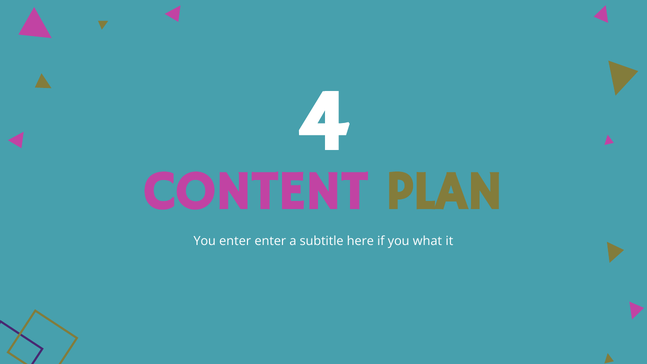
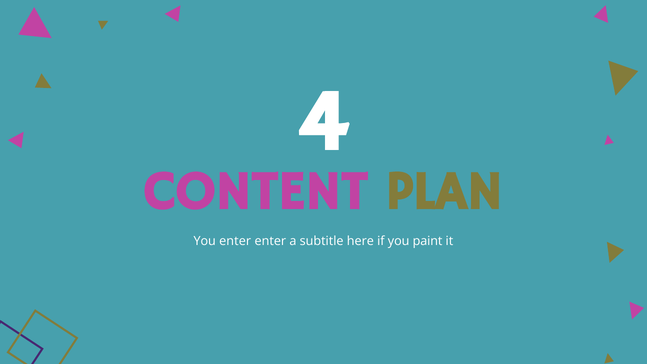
what: what -> paint
